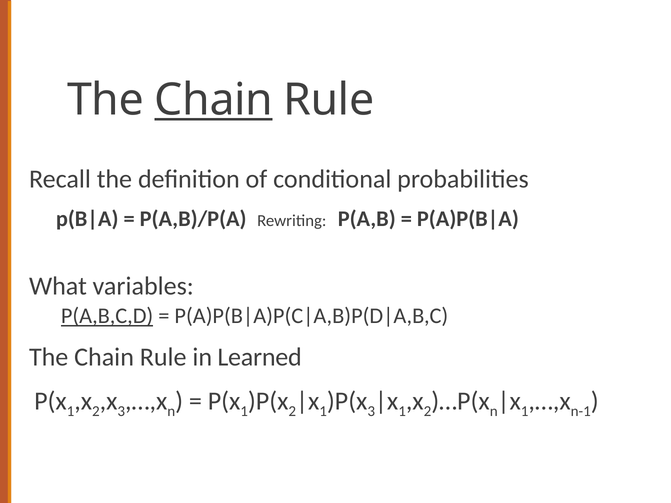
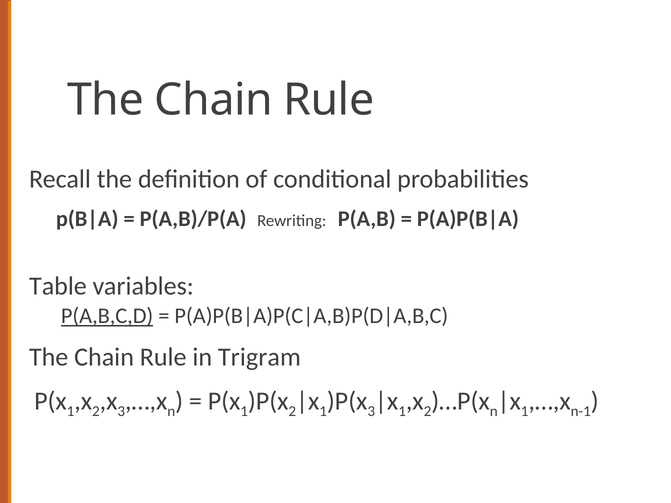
Chain at (214, 100) underline: present -> none
What: What -> Table
Learned: Learned -> Trigram
